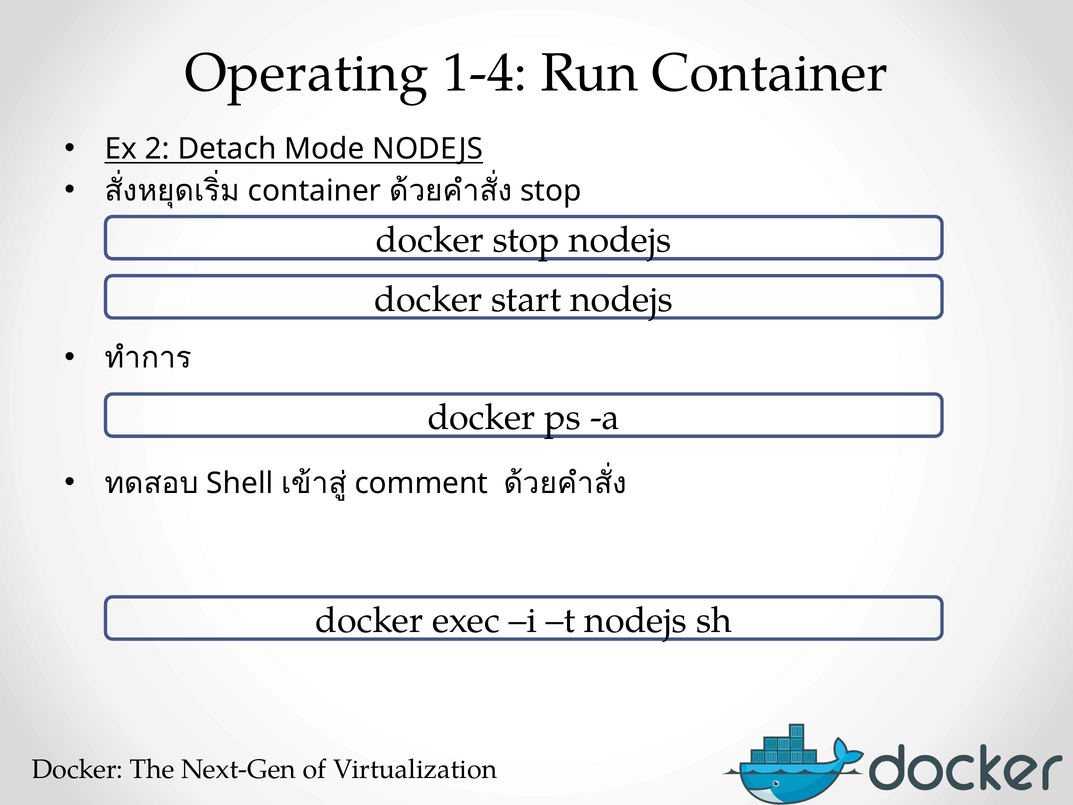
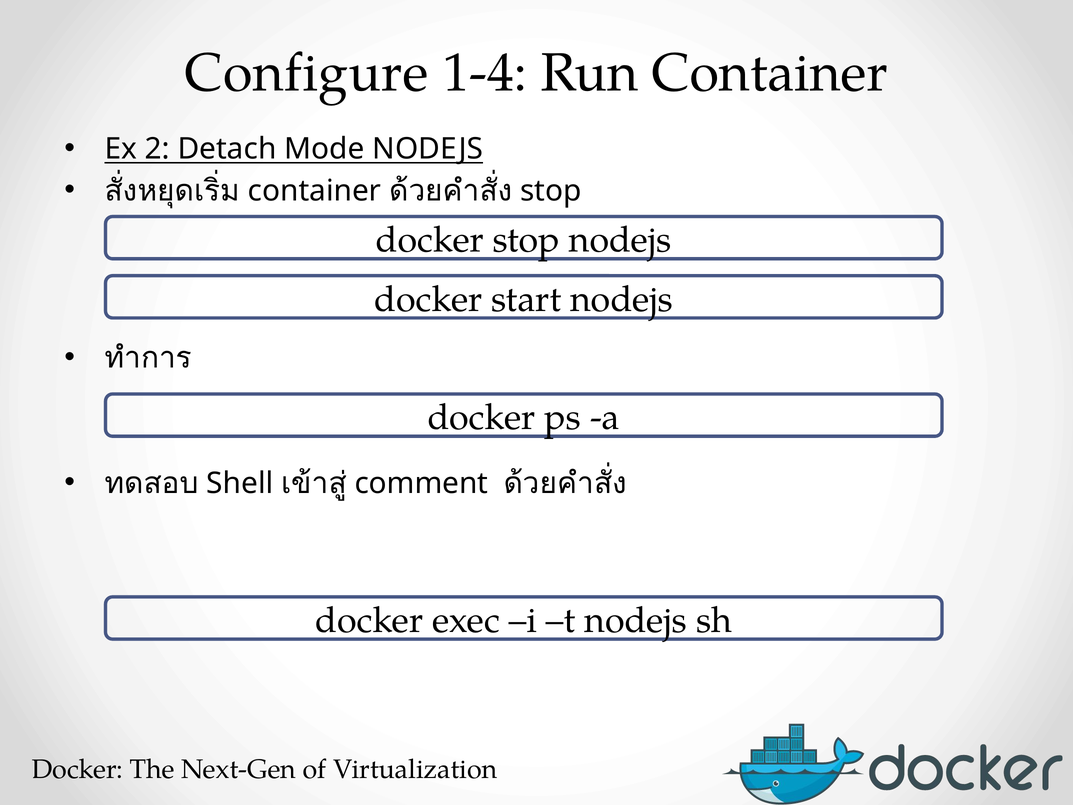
Operating: Operating -> Configure
